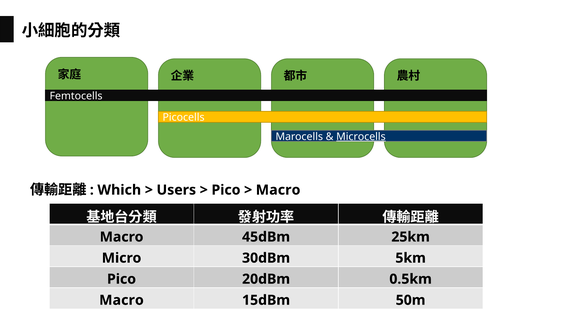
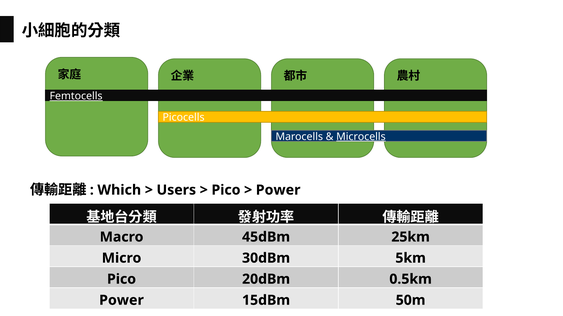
Femtocells underline: none -> present
Macro at (278, 190): Macro -> Power
Macro at (121, 301): Macro -> Power
